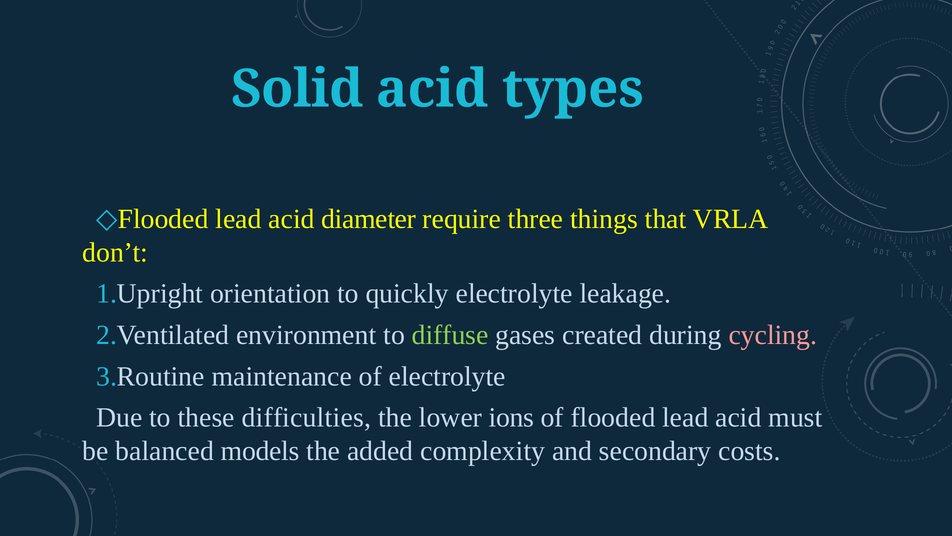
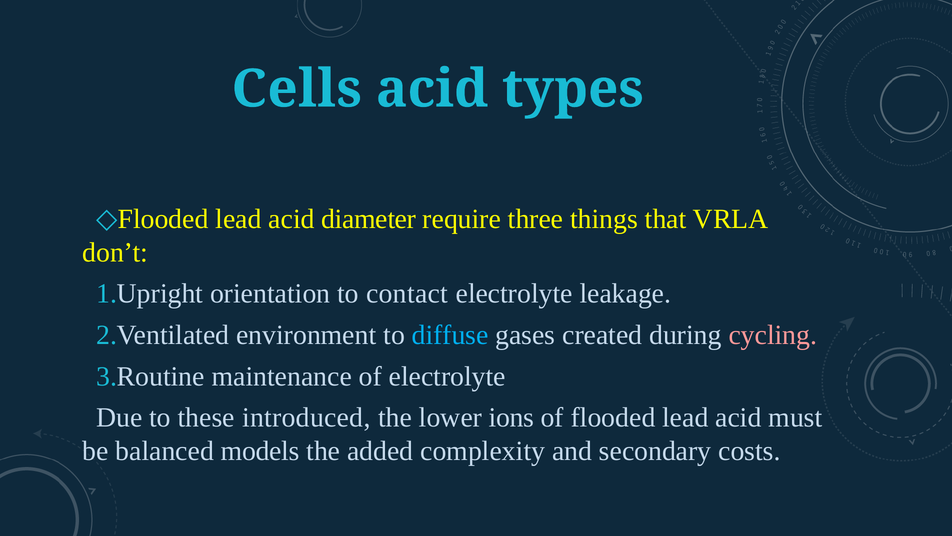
Solid: Solid -> Cells
quickly: quickly -> contact
diffuse colour: light green -> light blue
difficulties: difficulties -> introduced
